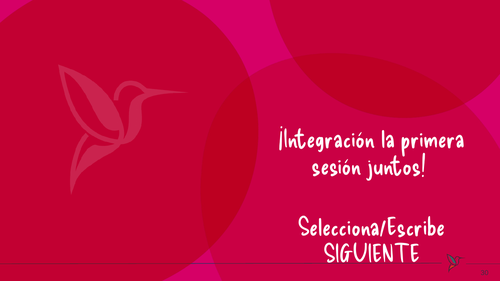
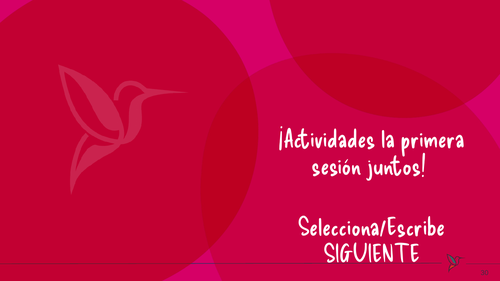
¡Integración: ¡Integración -> ¡Actividades
